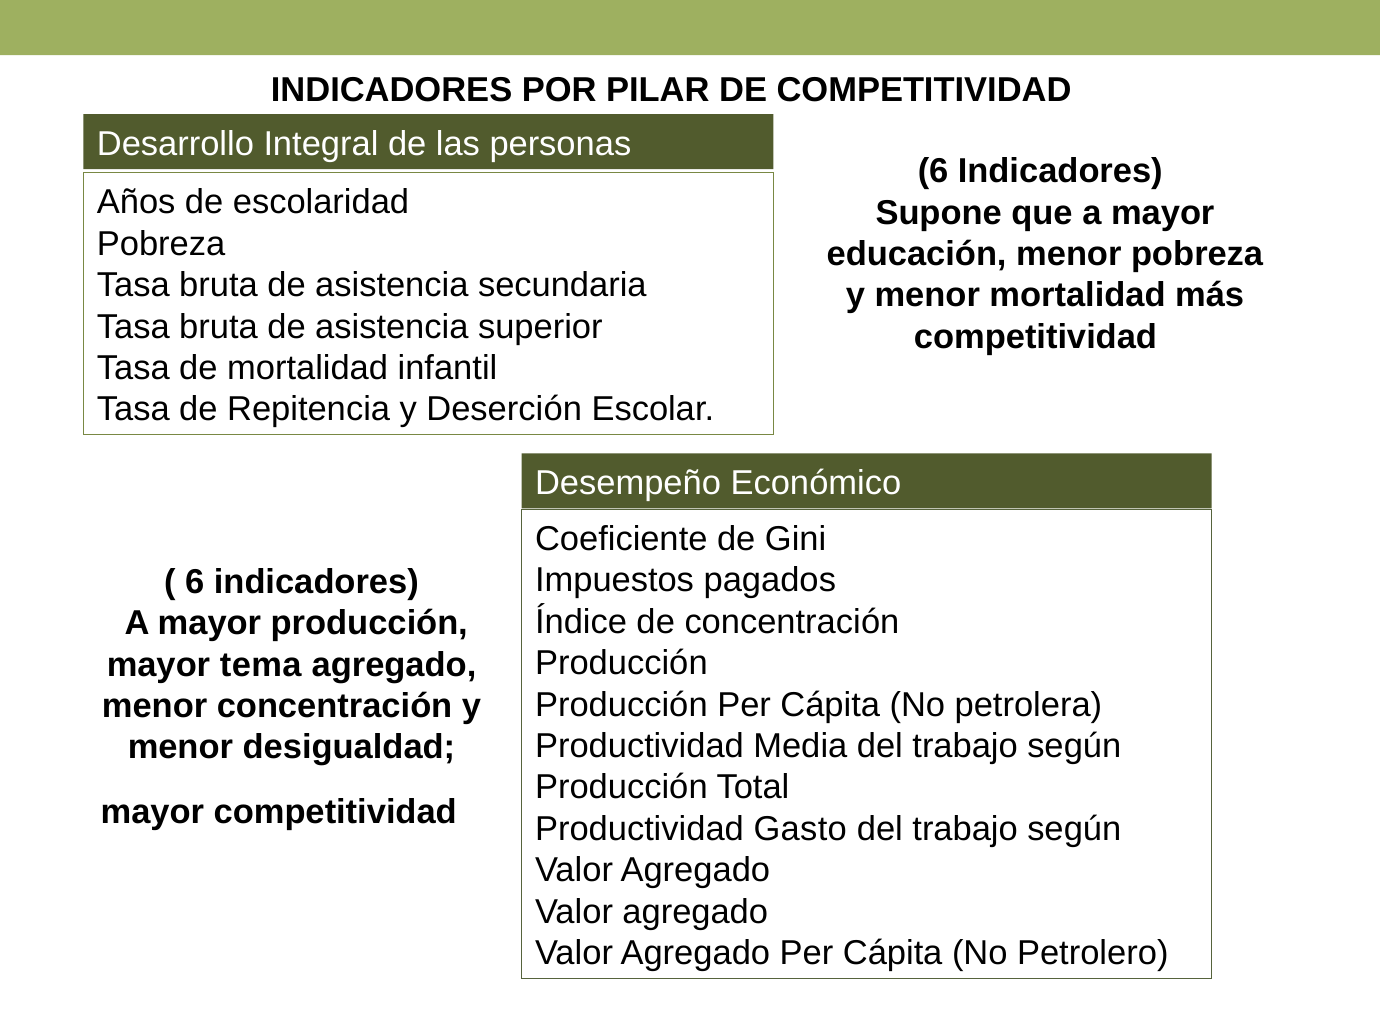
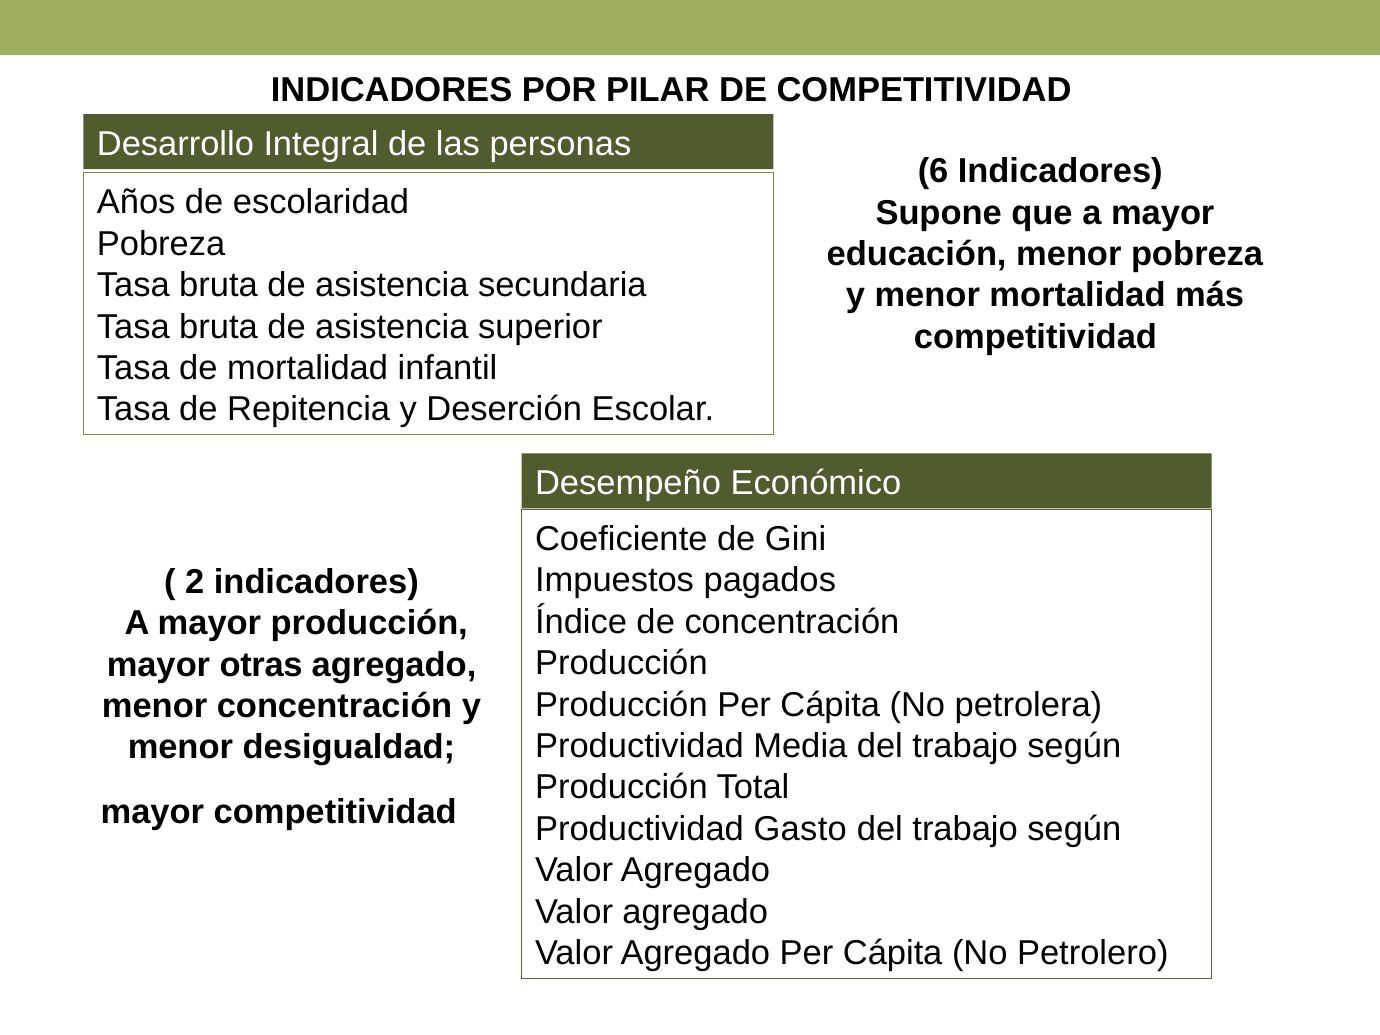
6 at (195, 582): 6 -> 2
tema: tema -> otras
